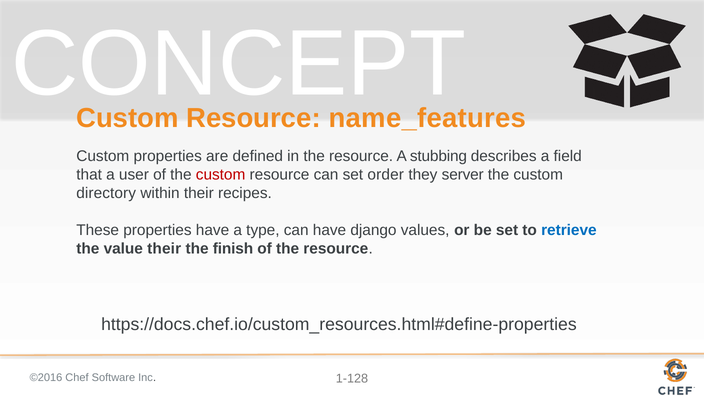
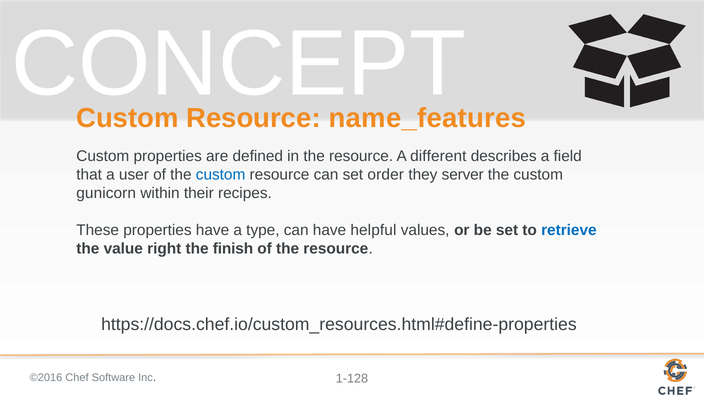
stubbing: stubbing -> different
custom at (221, 174) colour: red -> blue
directory: directory -> gunicorn
django: django -> helpful
value their: their -> right
